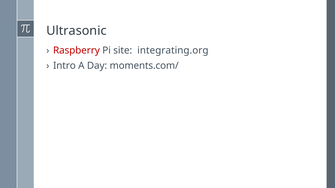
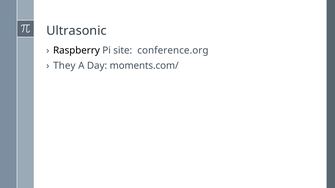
Raspberry colour: red -> black
integrating.org: integrating.org -> conference.org
Intro: Intro -> They
